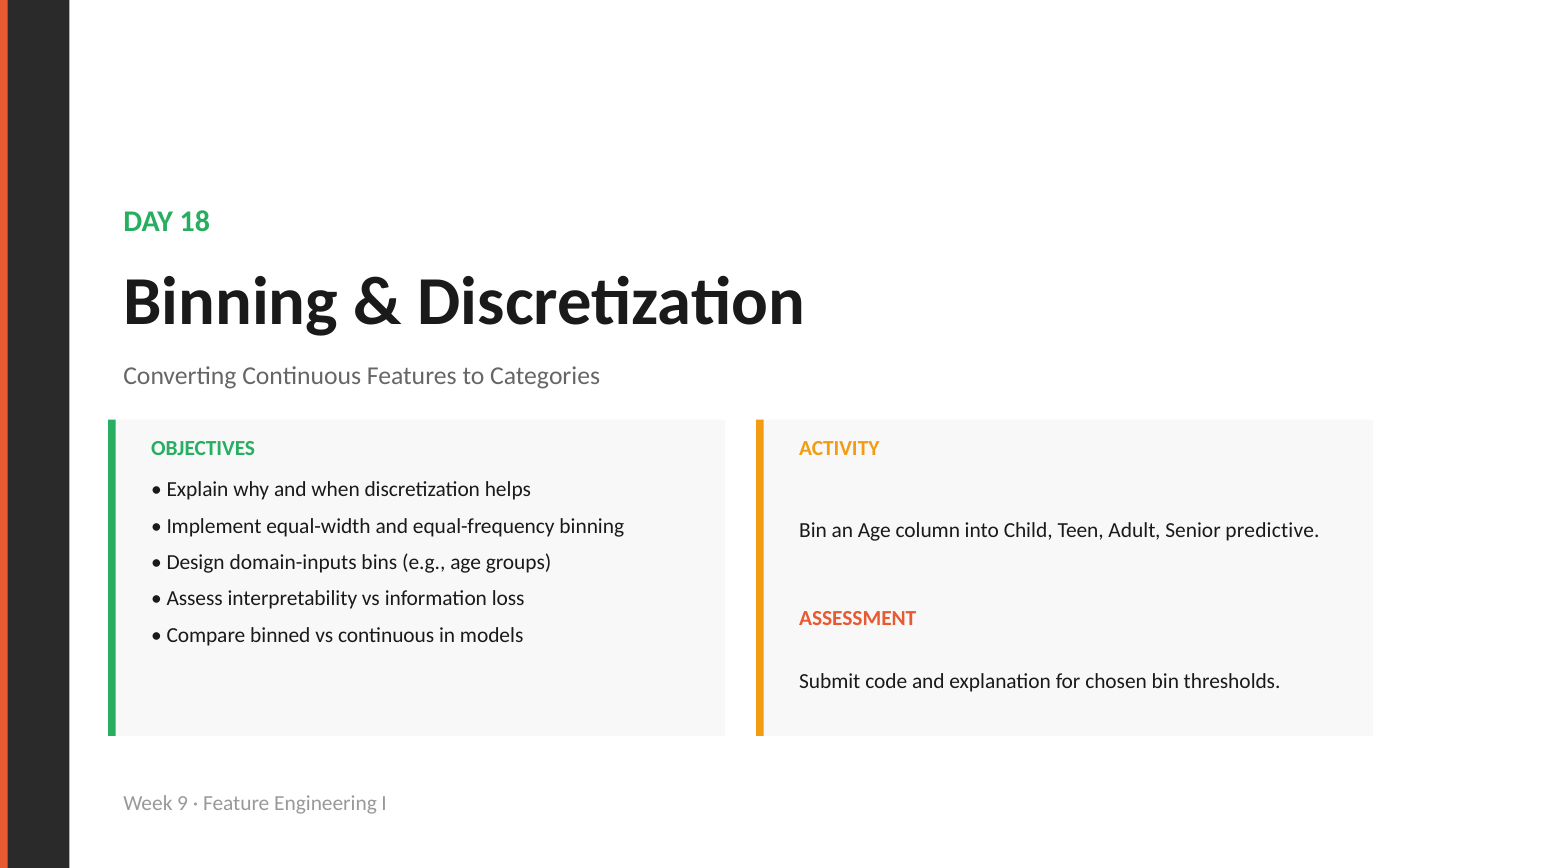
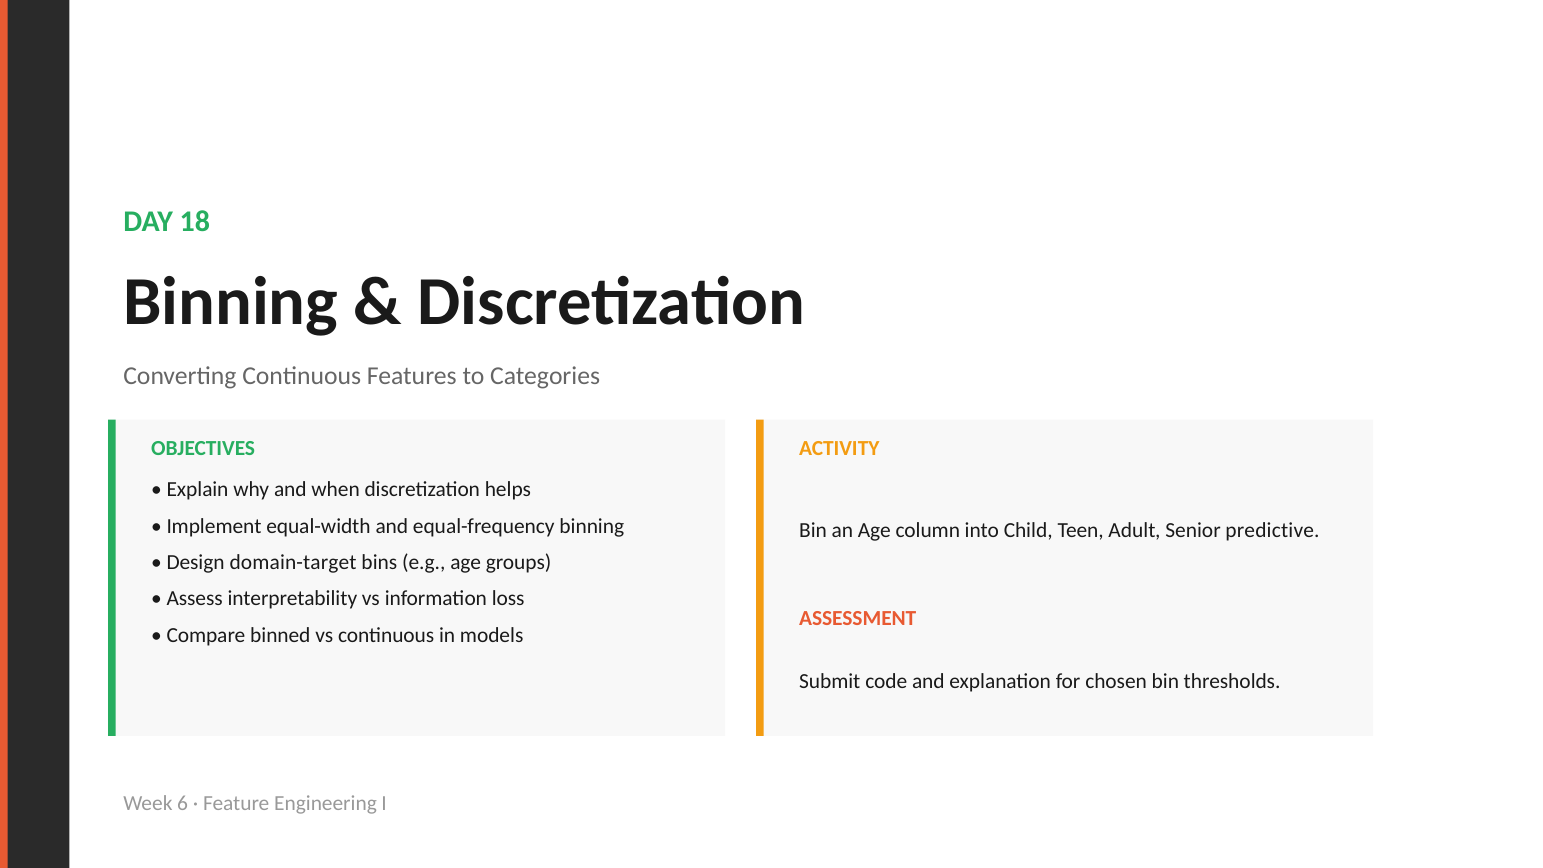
domain-inputs: domain-inputs -> domain-target
9: 9 -> 6
